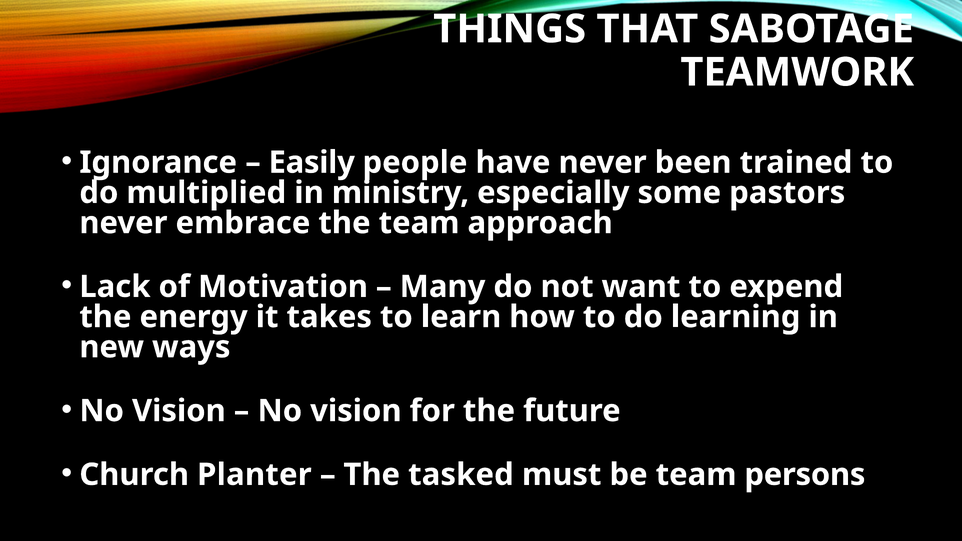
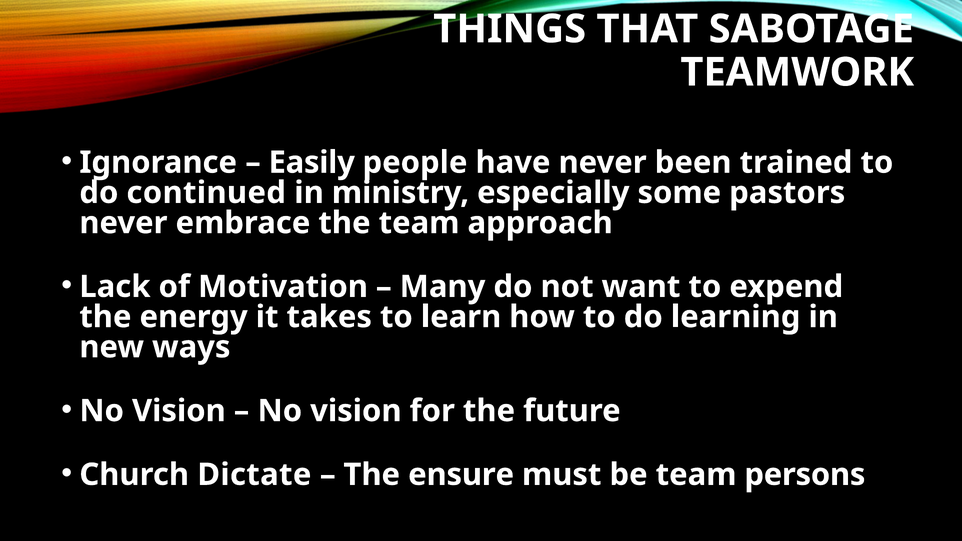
multiplied: multiplied -> continued
Planter: Planter -> Dictate
tasked: tasked -> ensure
